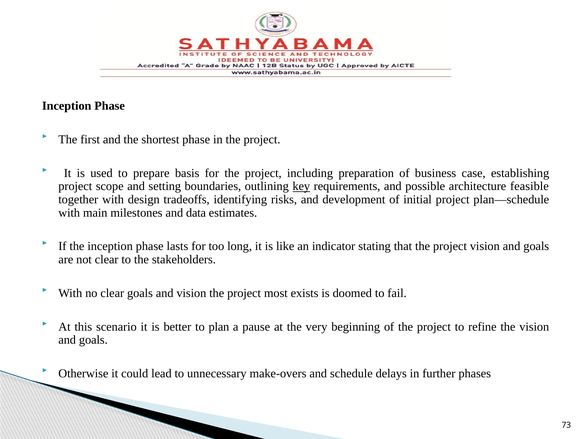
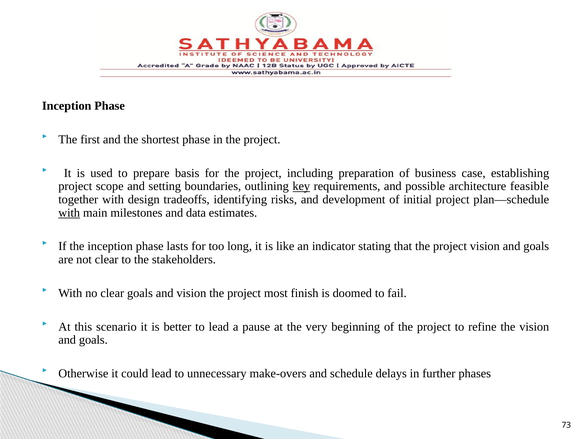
with at (69, 213) underline: none -> present
exists: exists -> finish
to plan: plan -> lead
